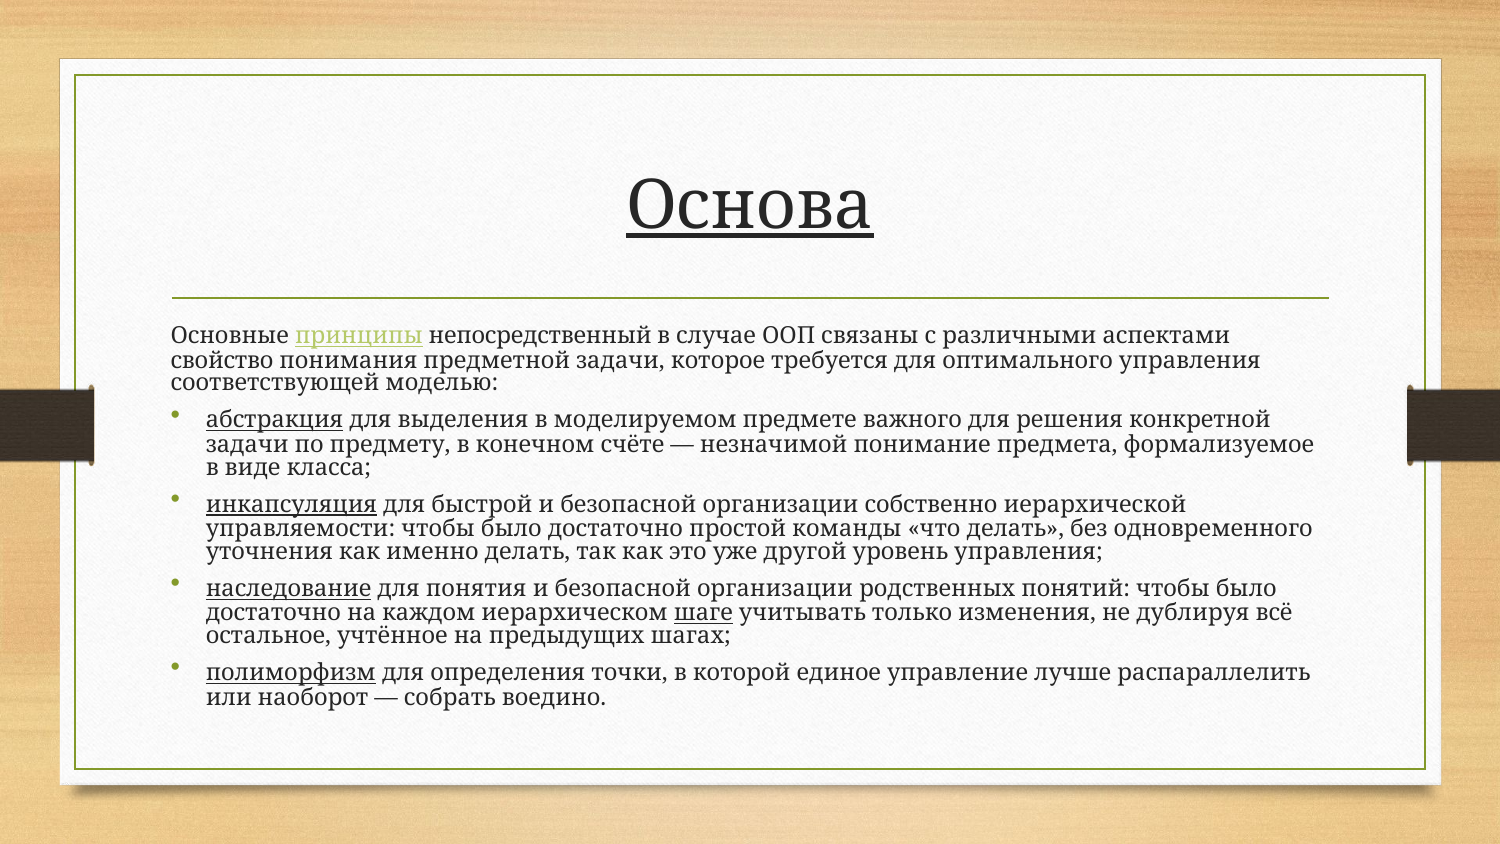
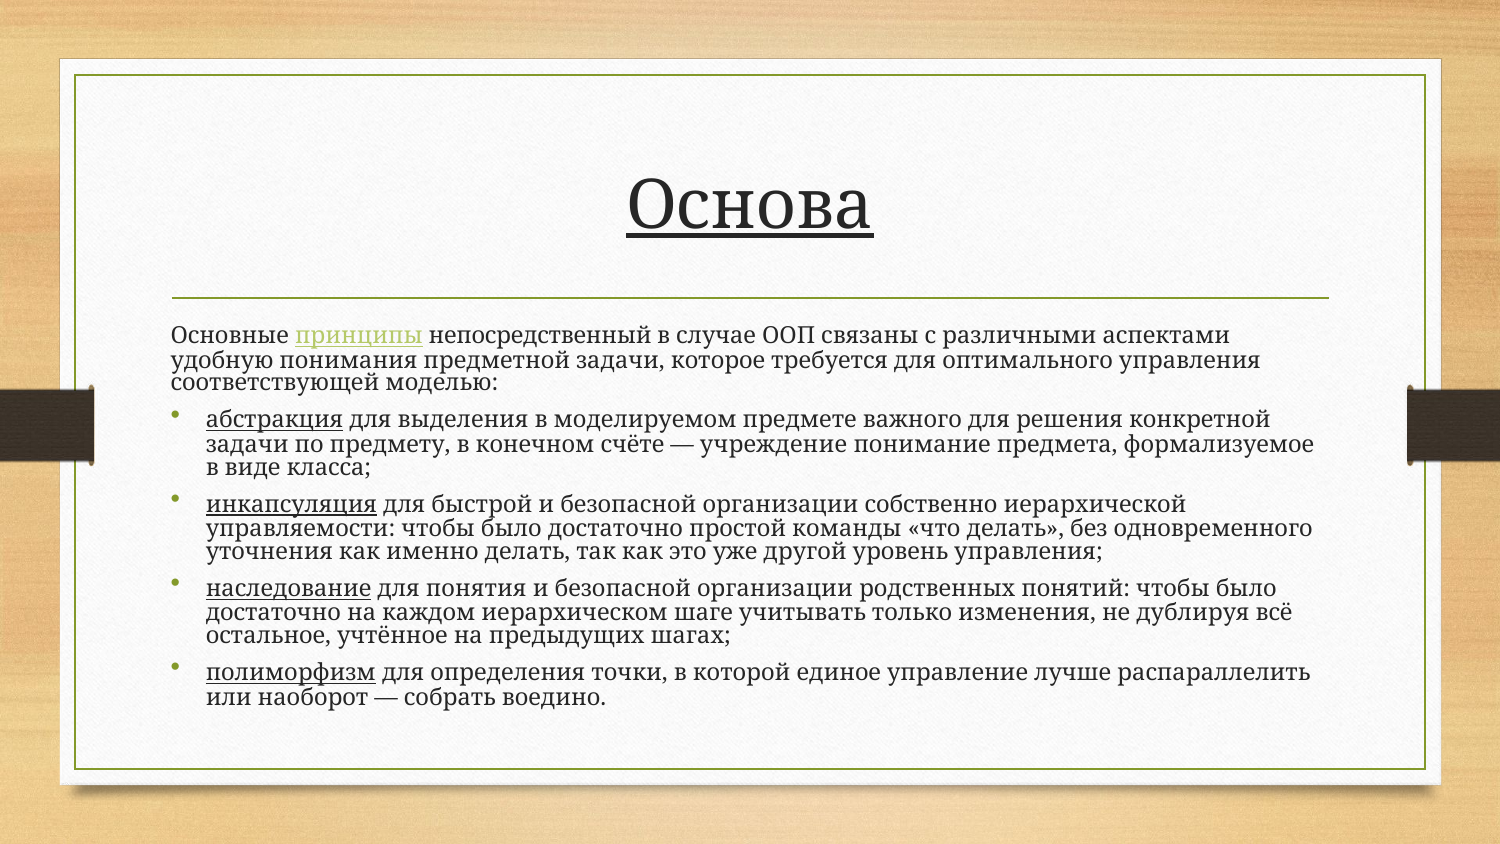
свойство: свойство -> удобную
незначимой: незначимой -> учреждение
шаге underline: present -> none
